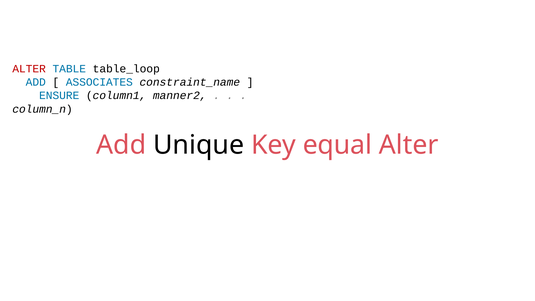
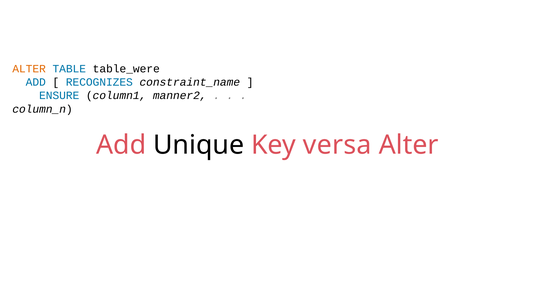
ALTER at (29, 69) colour: red -> orange
table_loop: table_loop -> table_were
ASSOCIATES: ASSOCIATES -> RECOGNIZES
equal: equal -> versa
